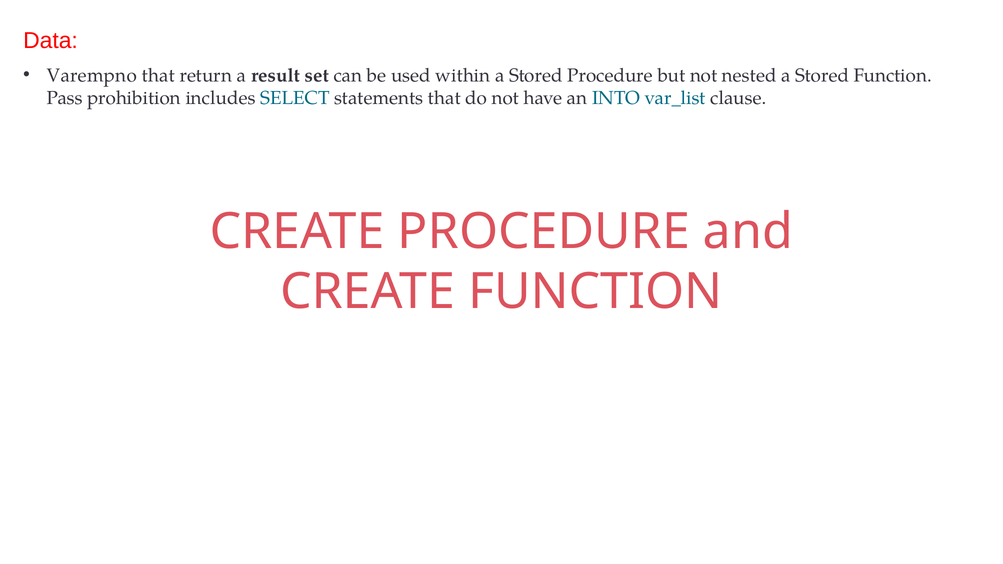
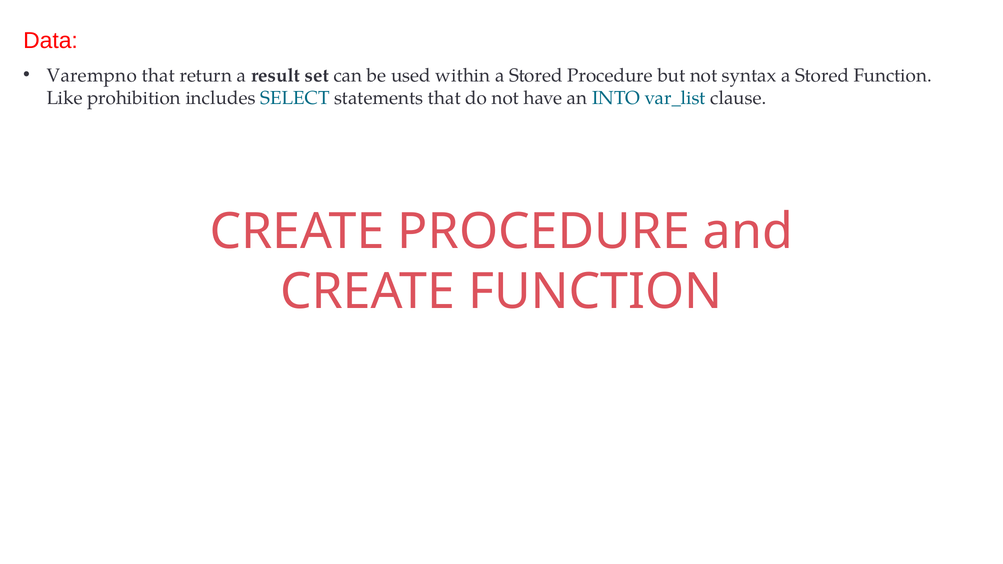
nested: nested -> syntax
Pass: Pass -> Like
